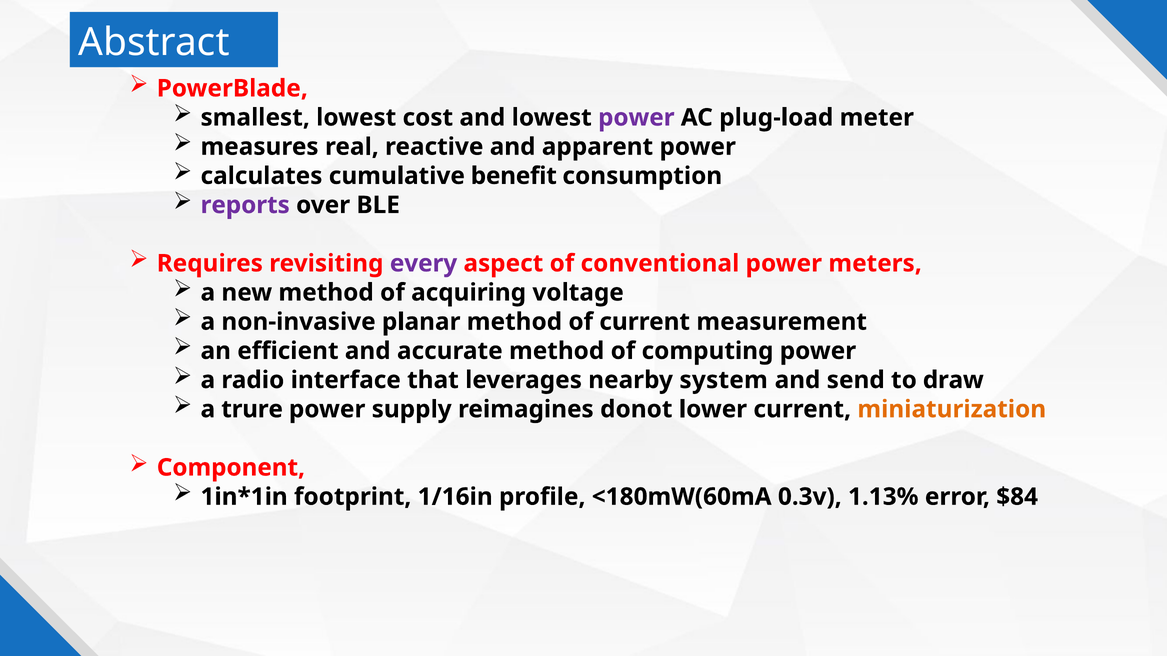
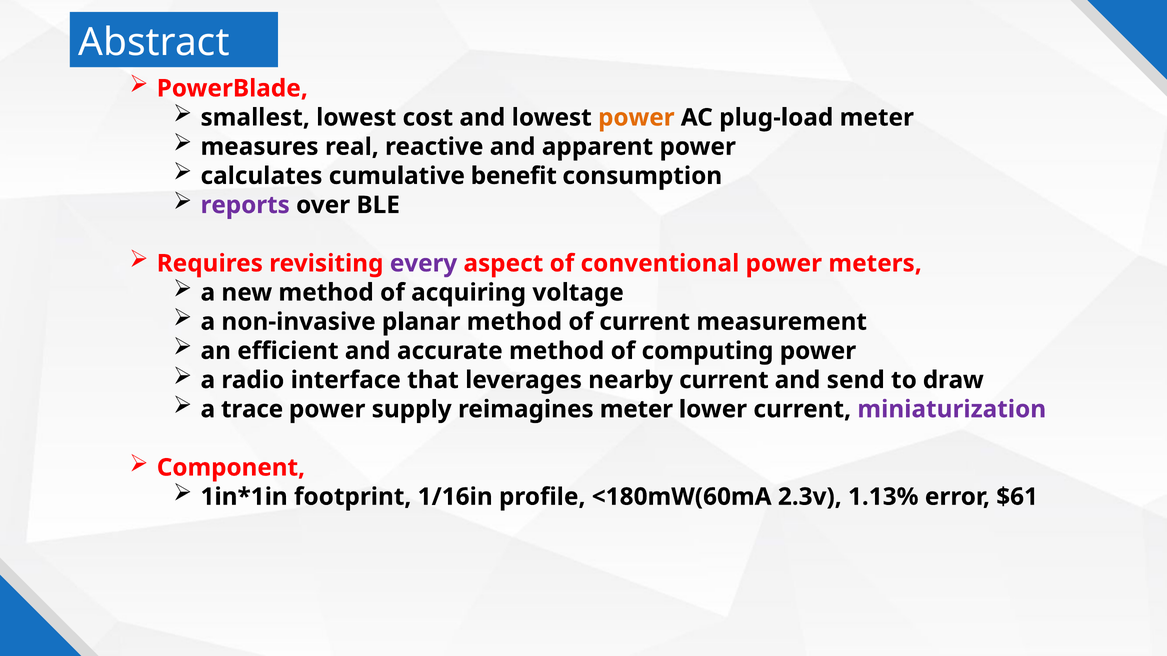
power at (636, 118) colour: purple -> orange
nearby system: system -> current
trure: trure -> trace
reimagines donot: donot -> meter
miniaturization colour: orange -> purple
0.3v: 0.3v -> 2.3v
$84: $84 -> $61
